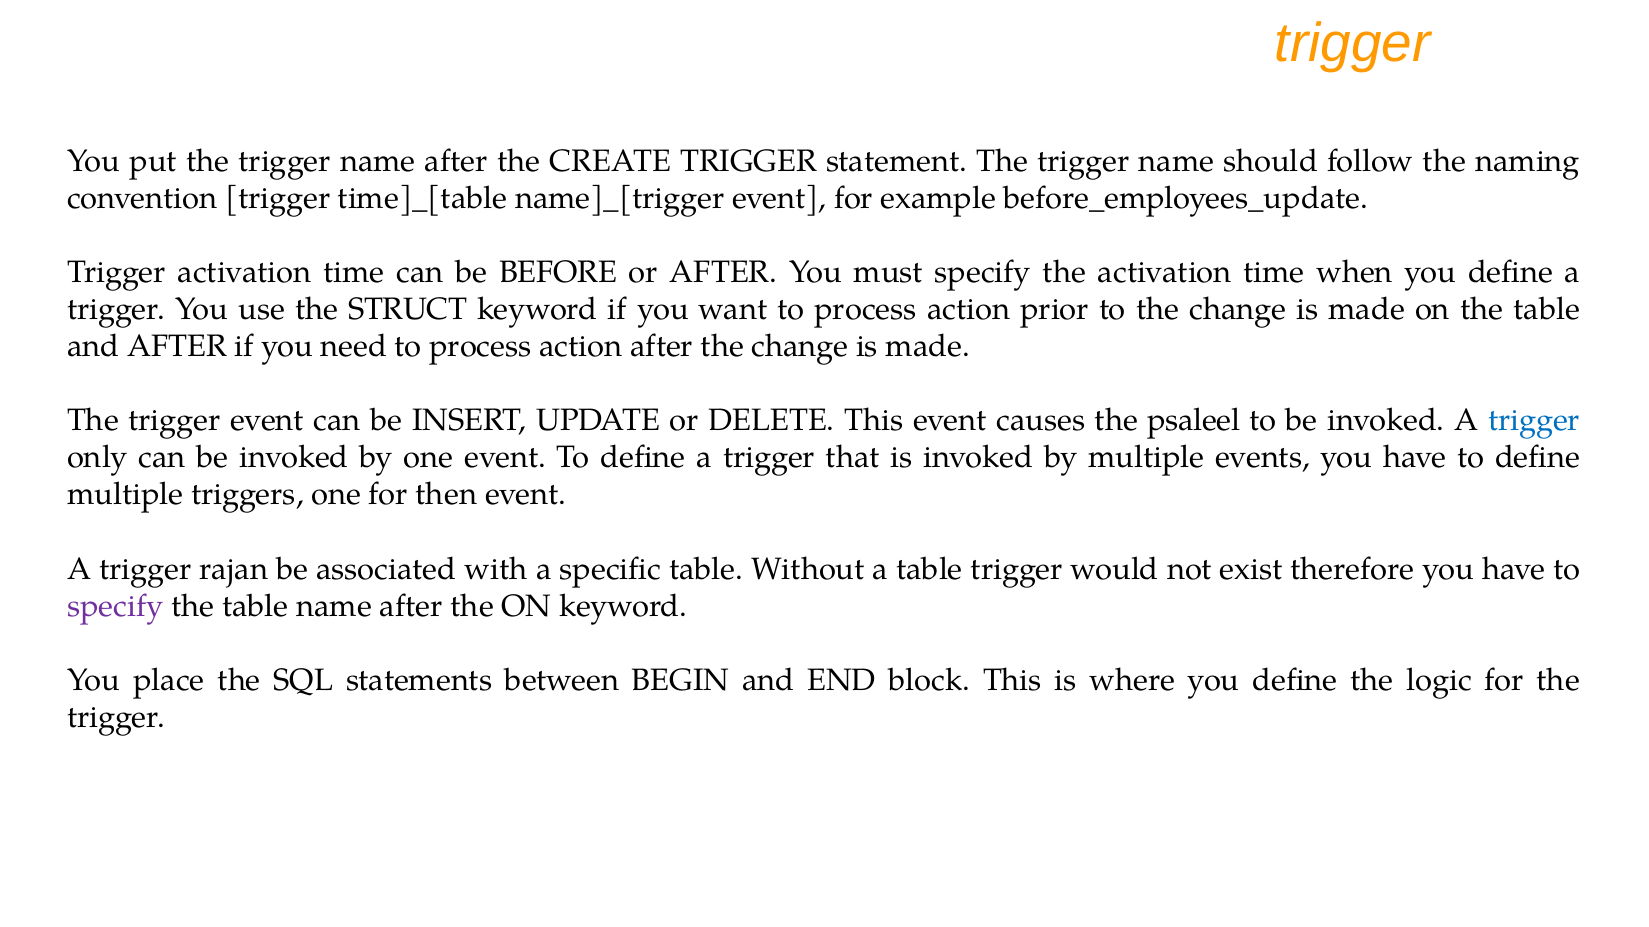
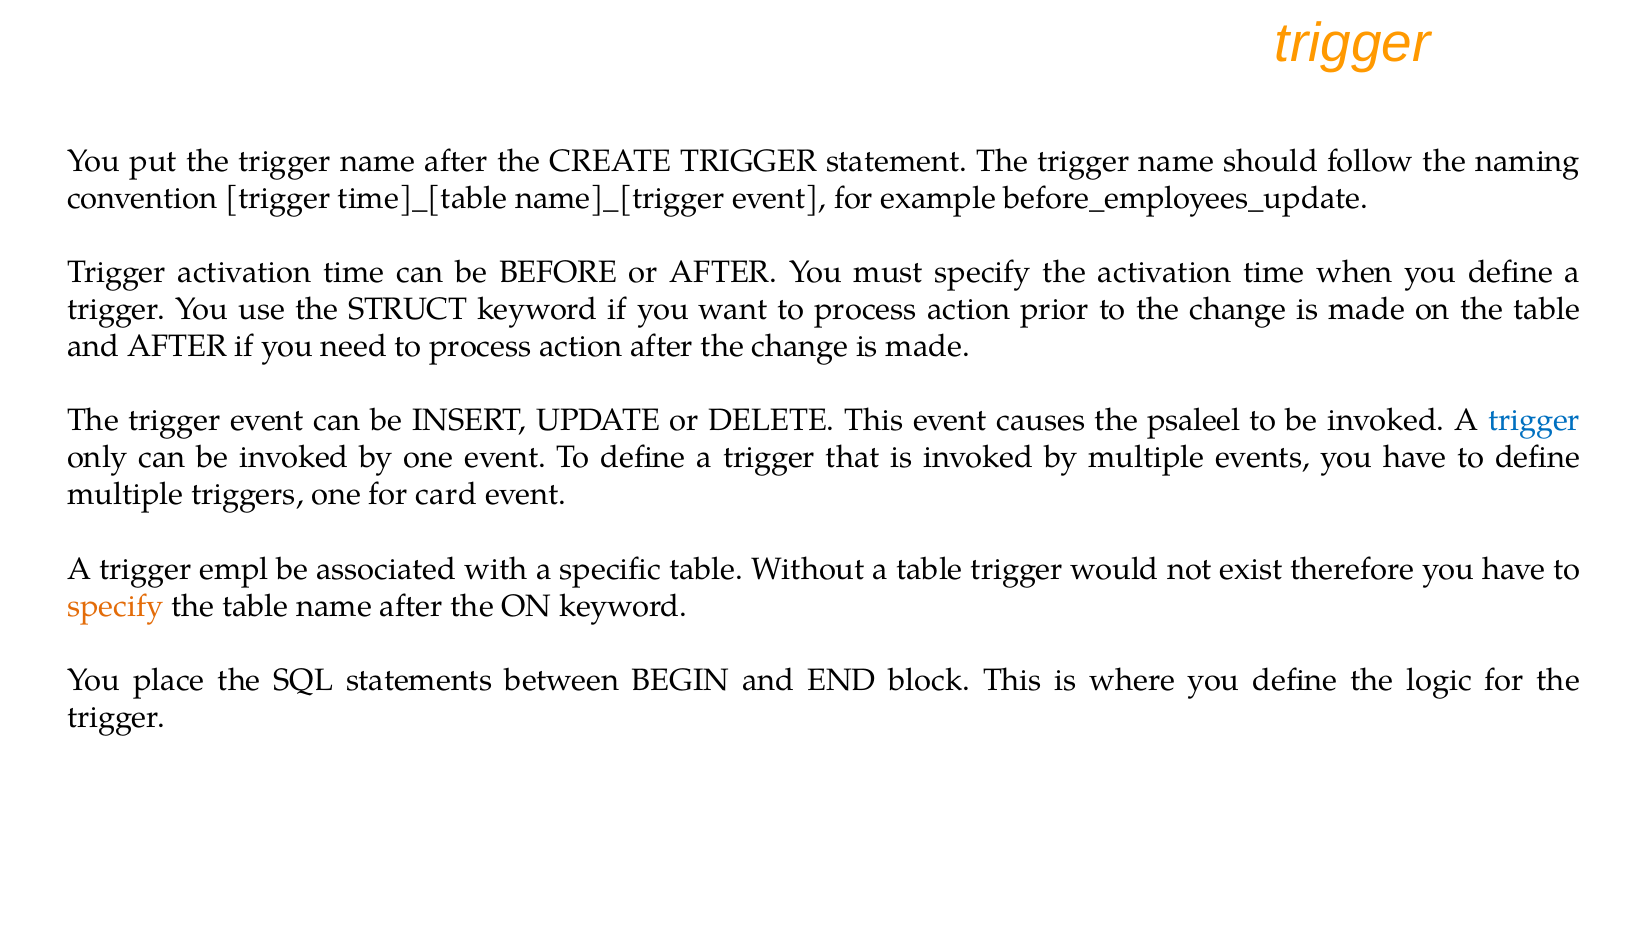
then: then -> card
rajan: rajan -> empl
specify at (115, 606) colour: purple -> orange
